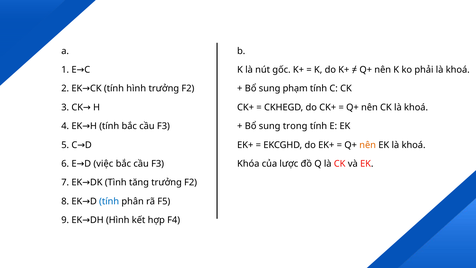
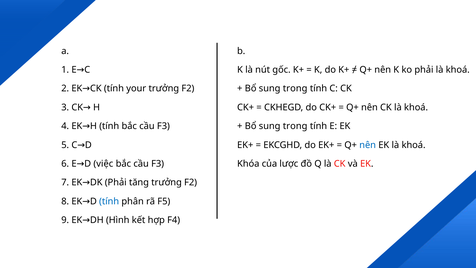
tính hình: hình -> your
phạm at (295, 88): phạm -> trong
nên at (368, 145) colour: orange -> blue
Tình at (116, 182): Tình -> Phải
